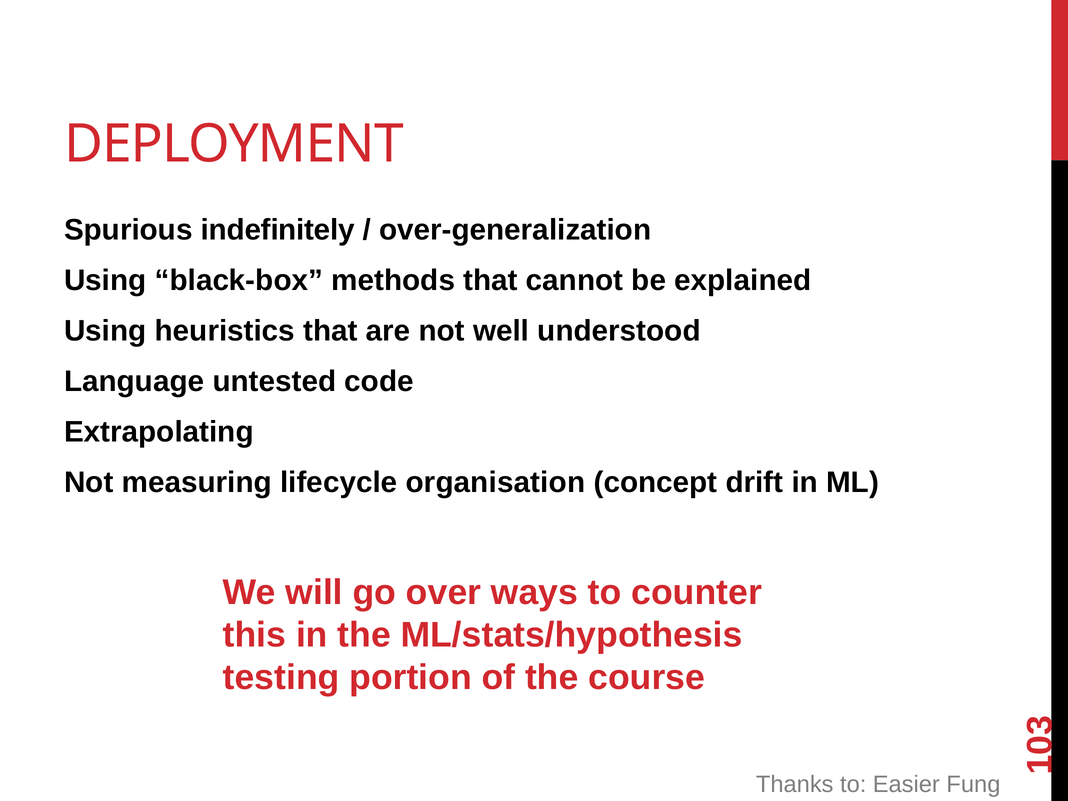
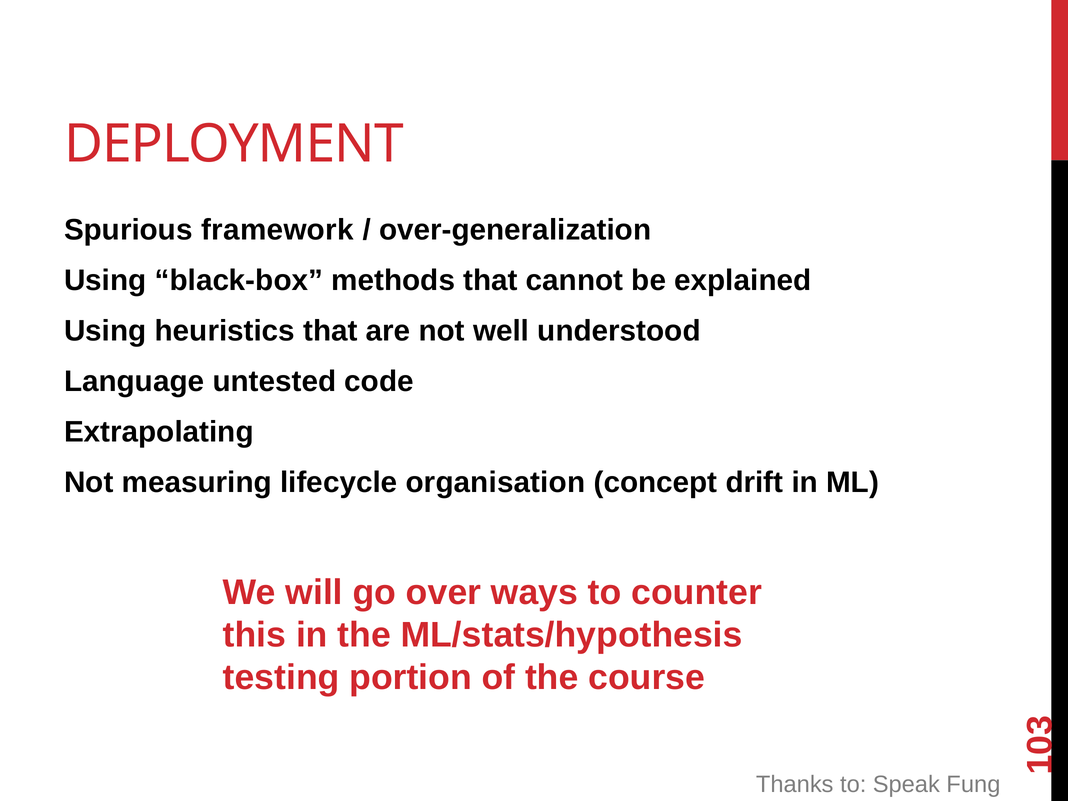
indefinitely: indefinitely -> framework
Easier: Easier -> Speak
